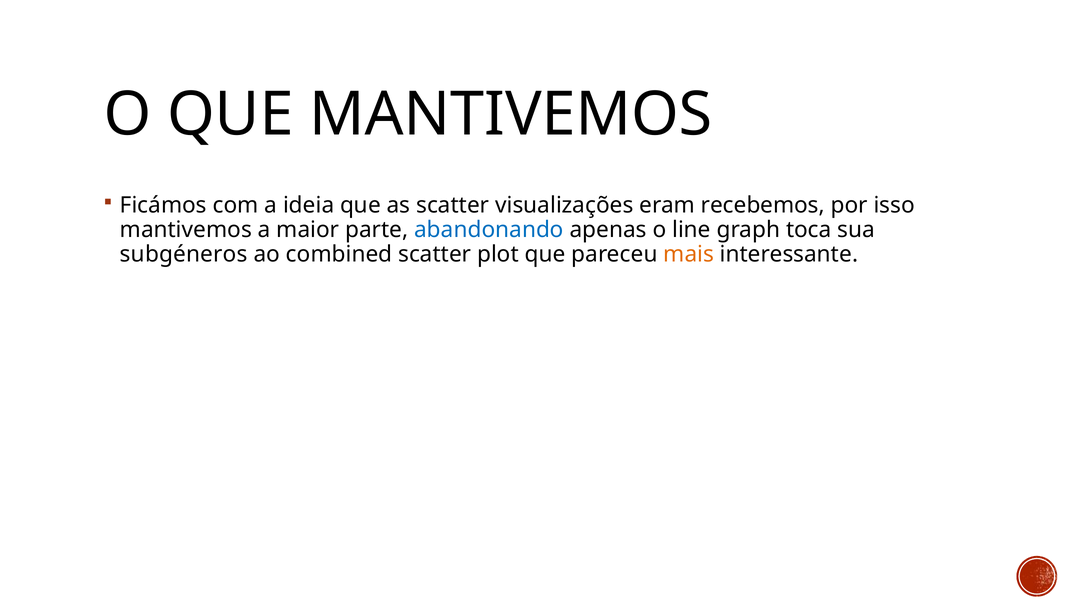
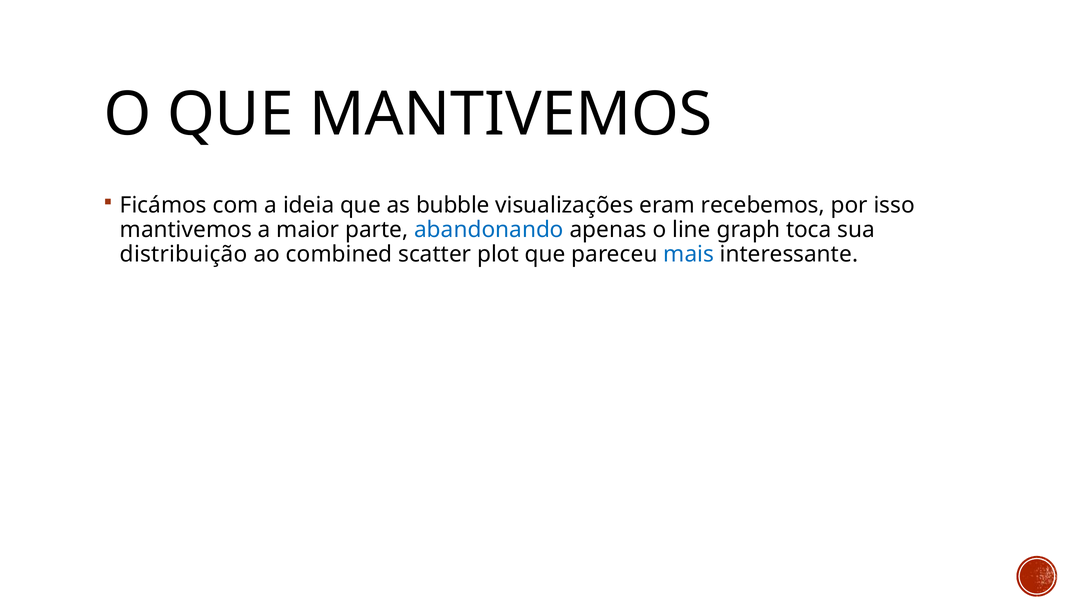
as scatter: scatter -> bubble
subgéneros: subgéneros -> distribuição
mais colour: orange -> blue
